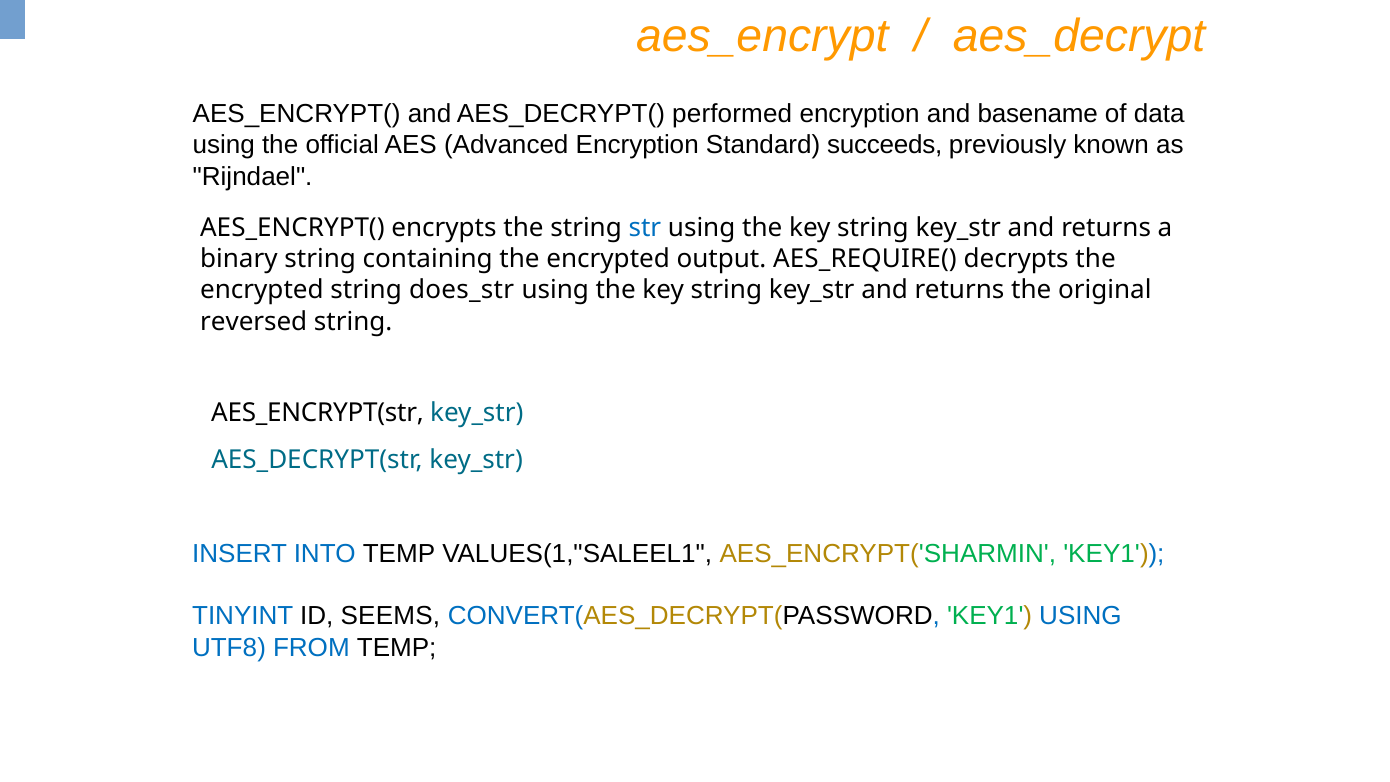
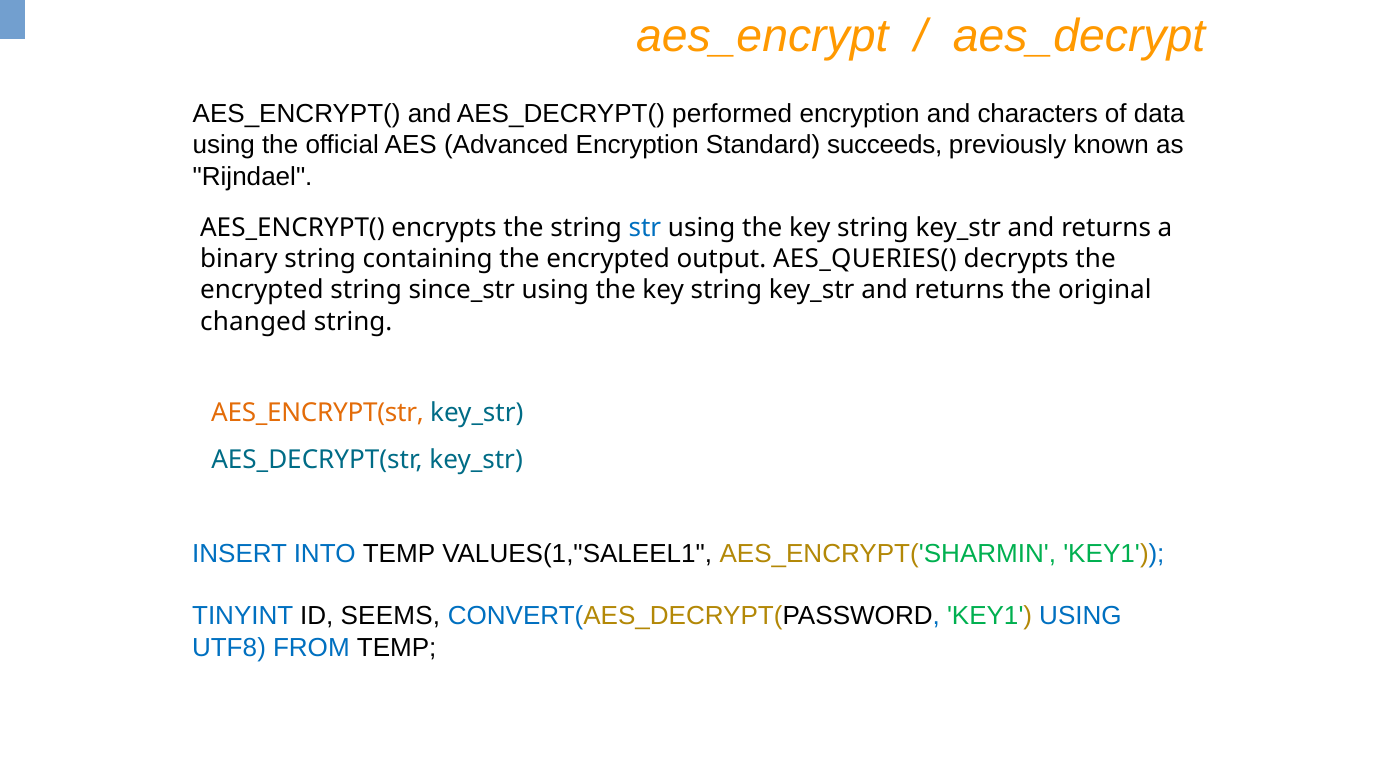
basename: basename -> characters
AES_REQUIRE(: AES_REQUIRE( -> AES_QUERIES(
does_str: does_str -> since_str
reversed: reversed -> changed
AES_ENCRYPT(str colour: black -> orange
